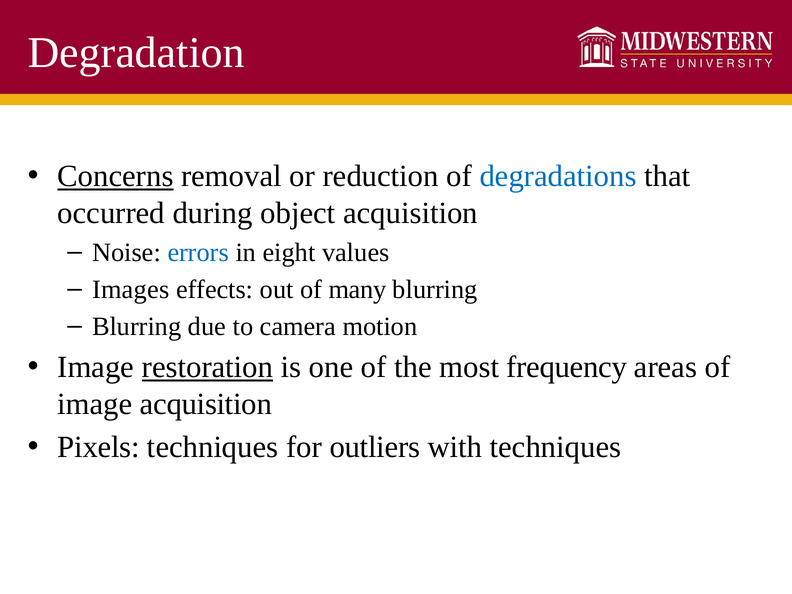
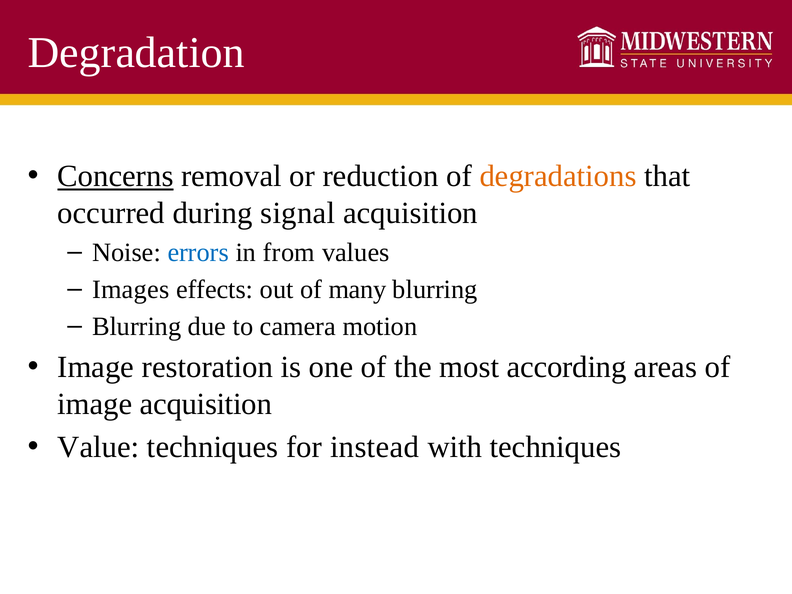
degradations colour: blue -> orange
object: object -> signal
eight: eight -> from
restoration underline: present -> none
frequency: frequency -> according
Pixels: Pixels -> Value
outliers: outliers -> instead
